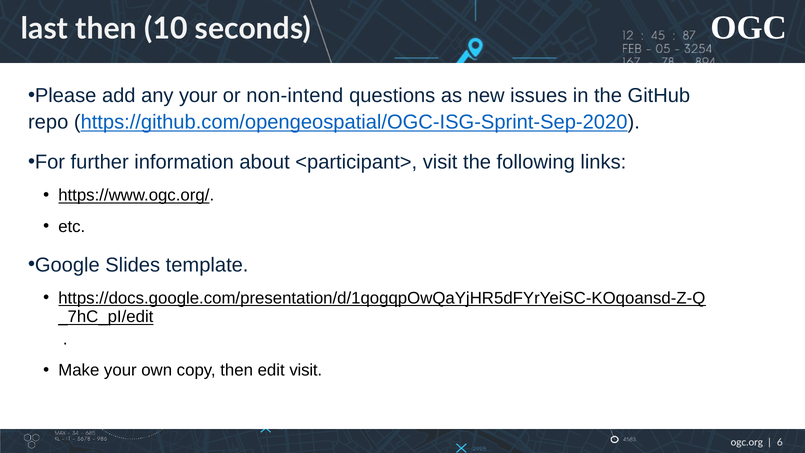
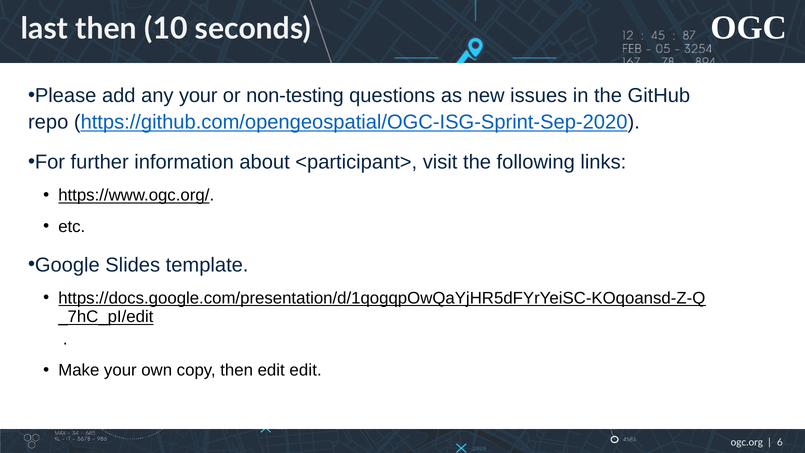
non-intend: non-intend -> non-testing
edit visit: visit -> edit
